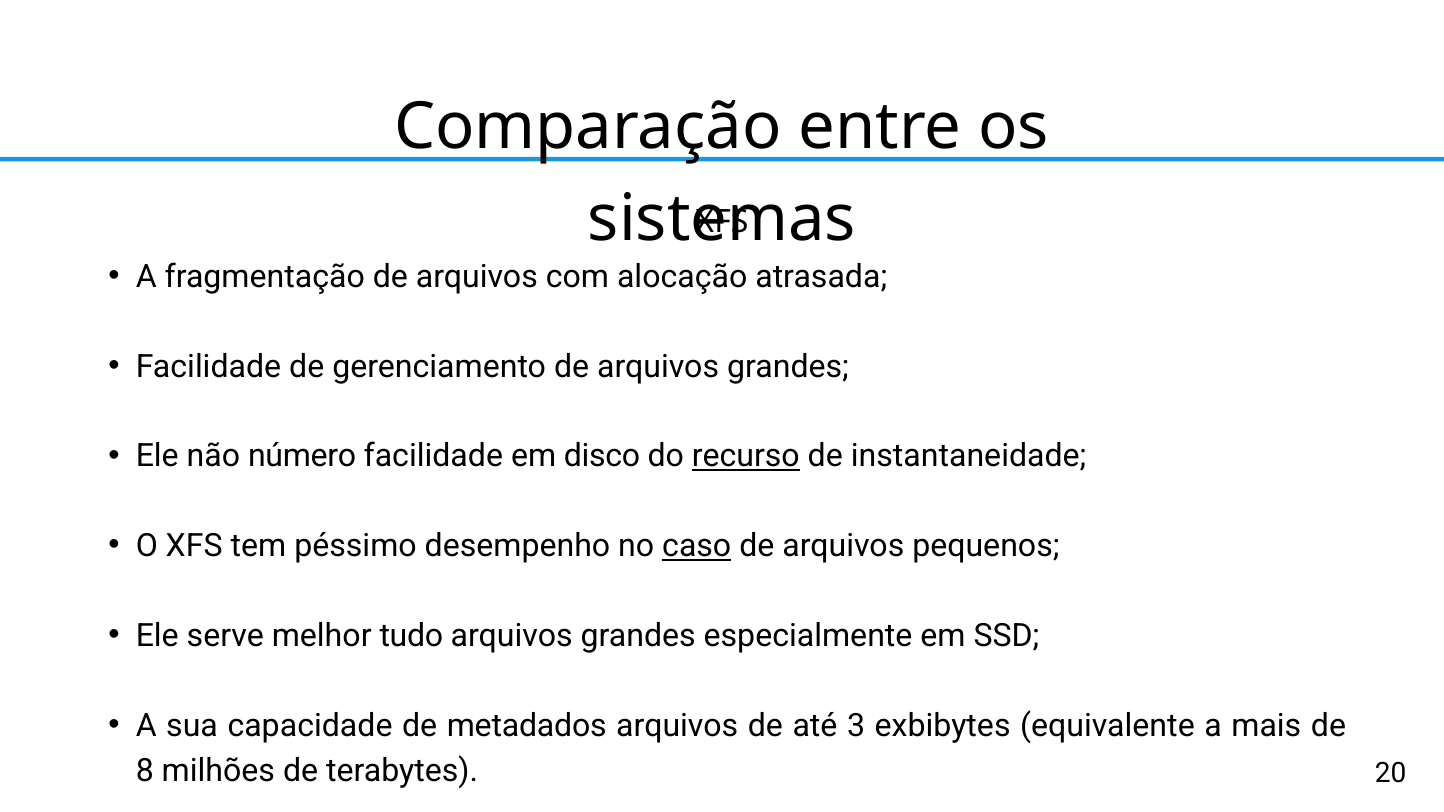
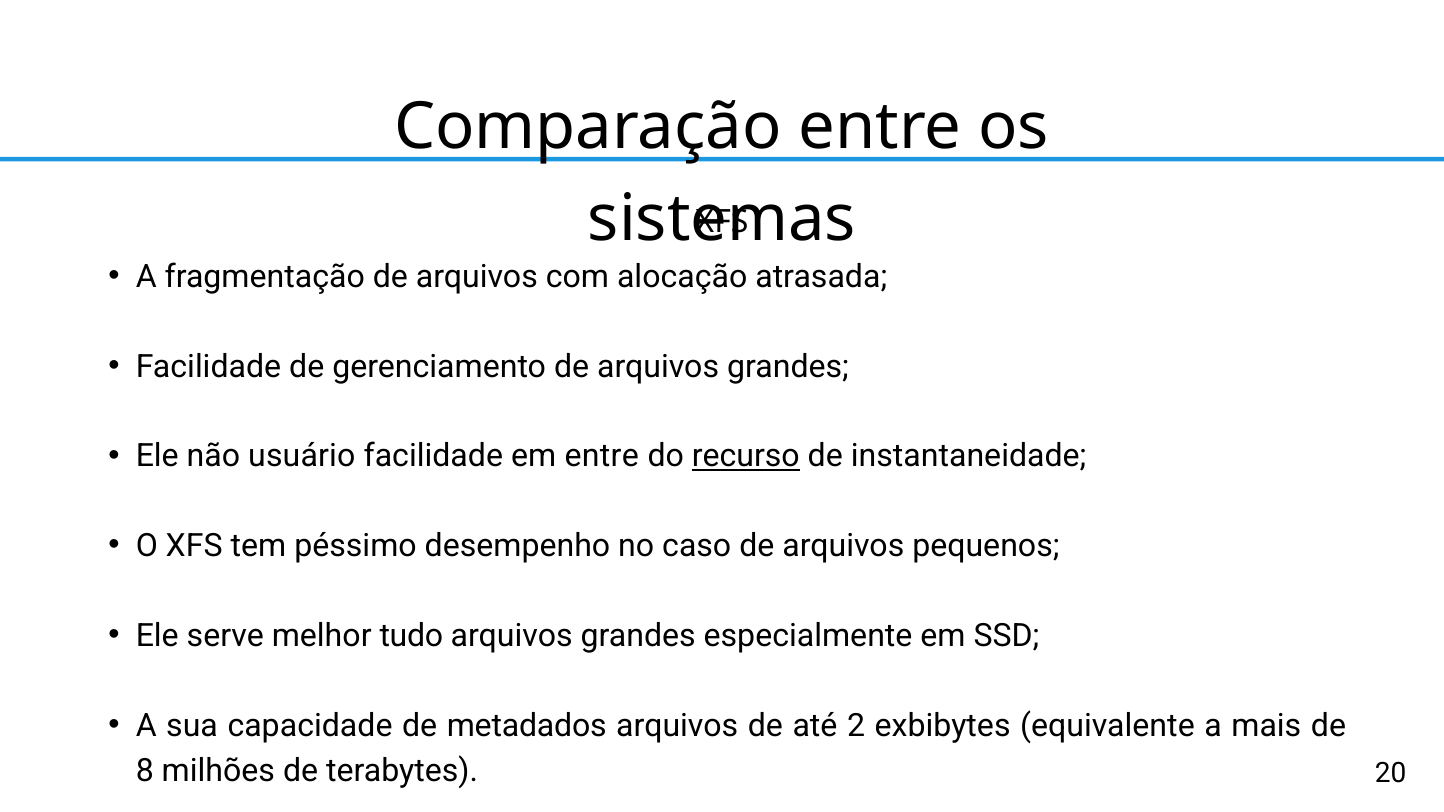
número: número -> usuário
em disco: disco -> entre
caso underline: present -> none
3: 3 -> 2
